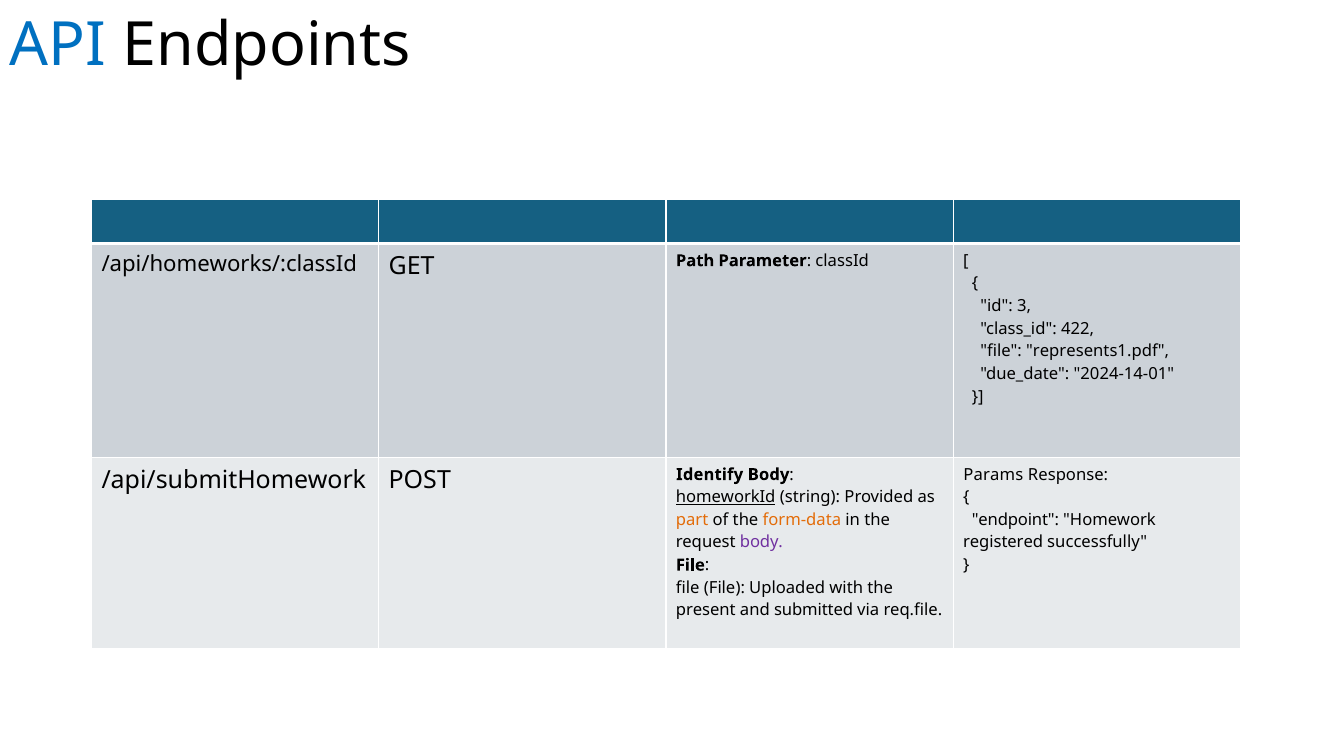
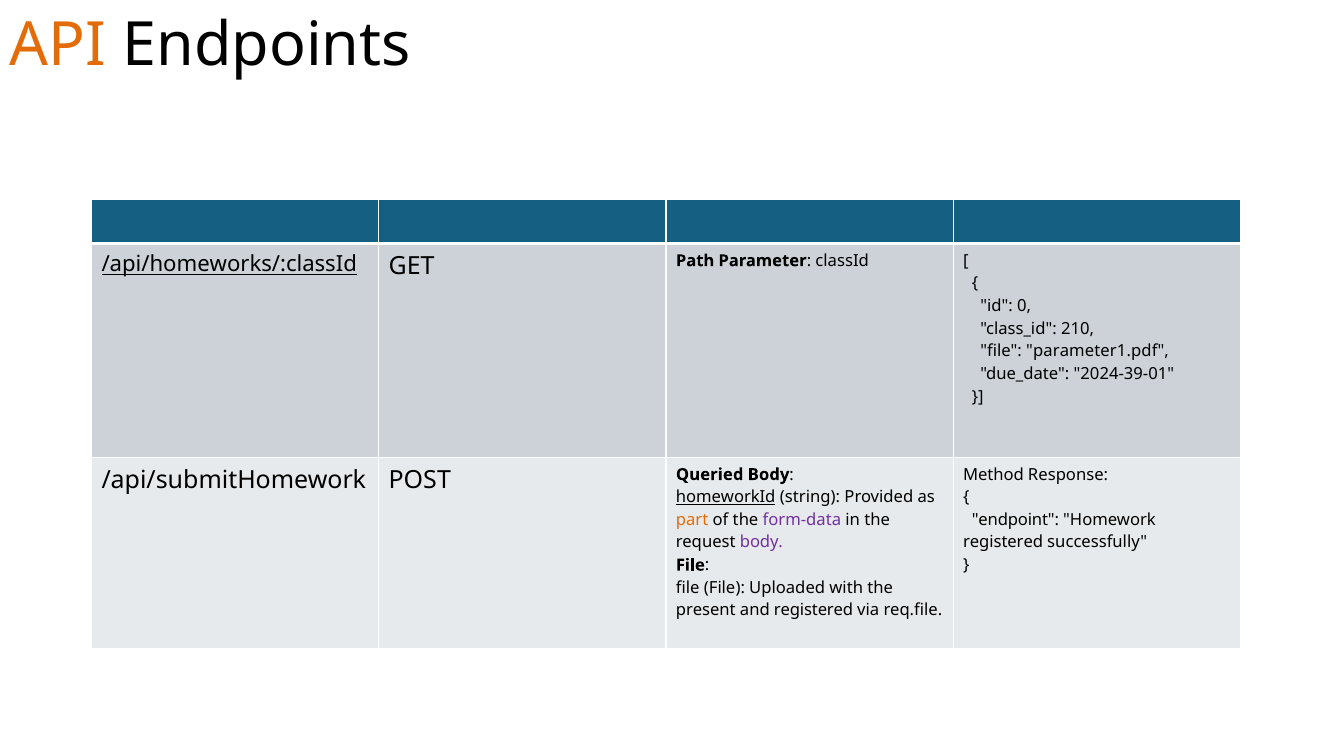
API colour: blue -> orange
/api/homeworks/:classId underline: none -> present
3: 3 -> 0
422: 422 -> 210
represents1.pdf: represents1.pdf -> parameter1.pdf
2024-14-01: 2024-14-01 -> 2024-39-01
Params: Params -> Method
Identify: Identify -> Queried
form-data colour: orange -> purple
and submitted: submitted -> registered
